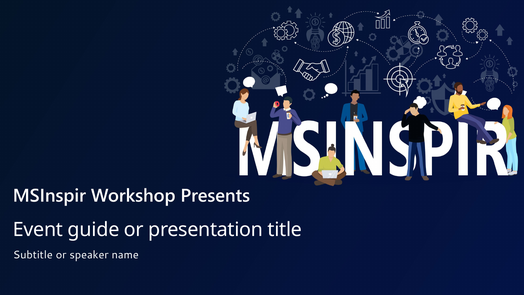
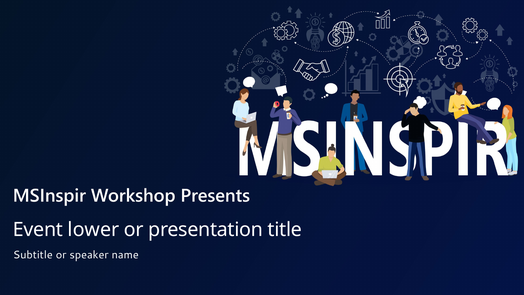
guide: guide -> lower
